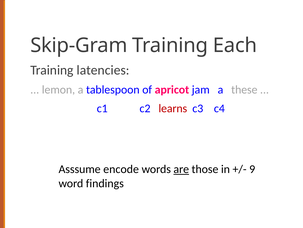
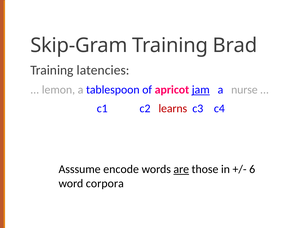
Each: Each -> Brad
jam underline: none -> present
these: these -> nurse
9: 9 -> 6
findings: findings -> corpora
